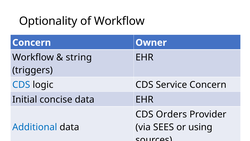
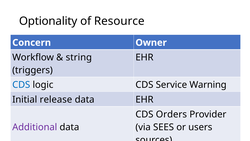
of Workflow: Workflow -> Resource
Service Concern: Concern -> Warning
concise: concise -> release
Additional colour: blue -> purple
using: using -> users
